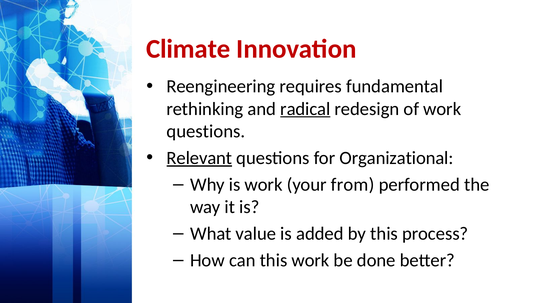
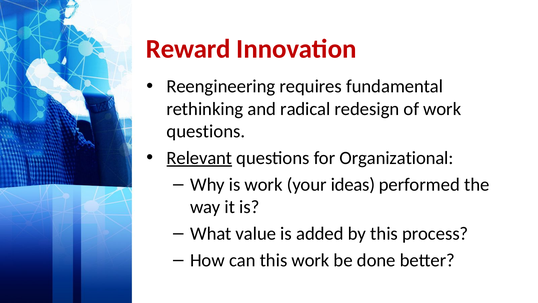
Climate: Climate -> Reward
radical underline: present -> none
from: from -> ideas
